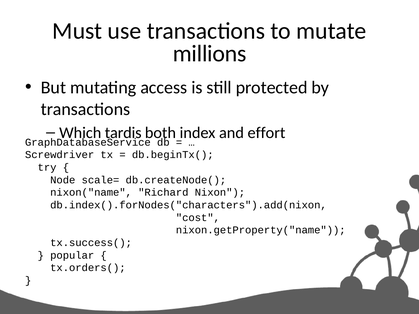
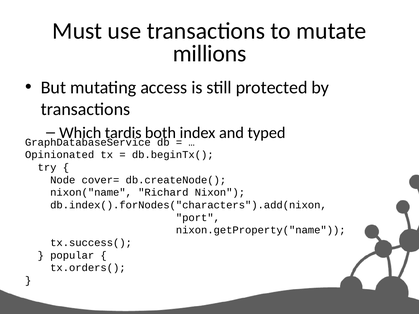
effort: effort -> typed
Screwdriver: Screwdriver -> Opinionated
scale=: scale= -> cover=
cost: cost -> port
